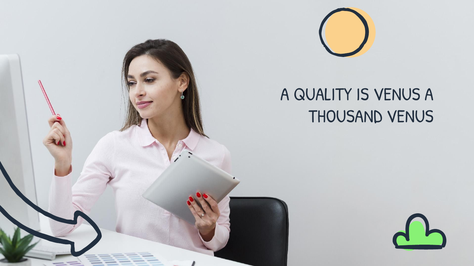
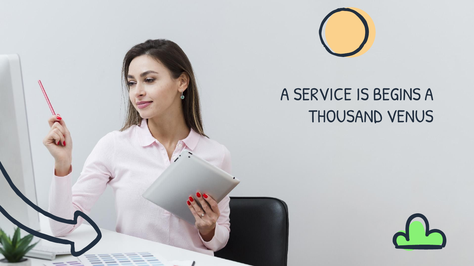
QUALITY: QUALITY -> SERVICE
IS VENUS: VENUS -> BEGINS
